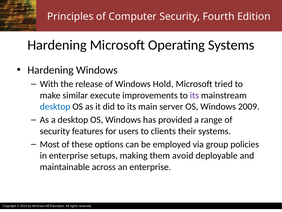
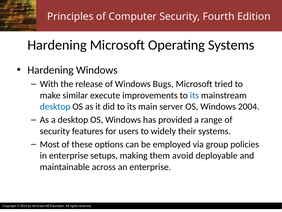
Hold: Hold -> Bugs
its at (194, 95) colour: purple -> blue
2009: 2009 -> 2004
clients: clients -> widely
